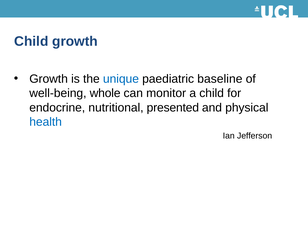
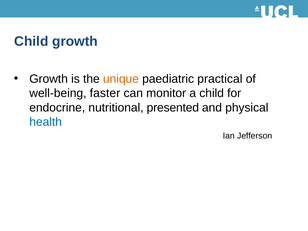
unique colour: blue -> orange
baseline: baseline -> practical
whole: whole -> faster
